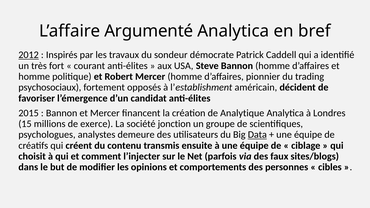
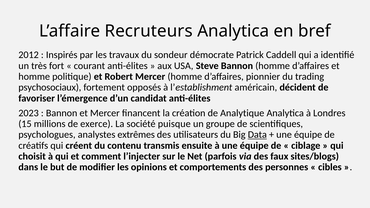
Argumenté: Argumenté -> Recruteurs
2012 underline: present -> none
2015: 2015 -> 2023
jonction: jonction -> puisque
demeure: demeure -> extrêmes
